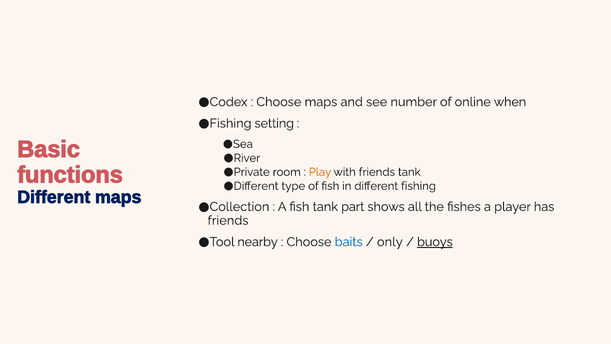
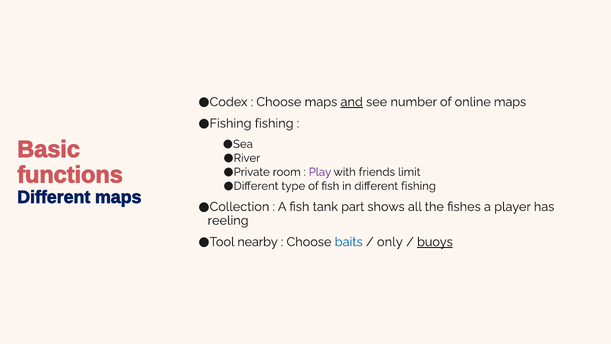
and underline: none -> present
online when: when -> maps
setting at (274, 123): setting -> fishing
Play colour: orange -> purple
friends tank: tank -> limit
friends at (228, 220): friends -> reeling
